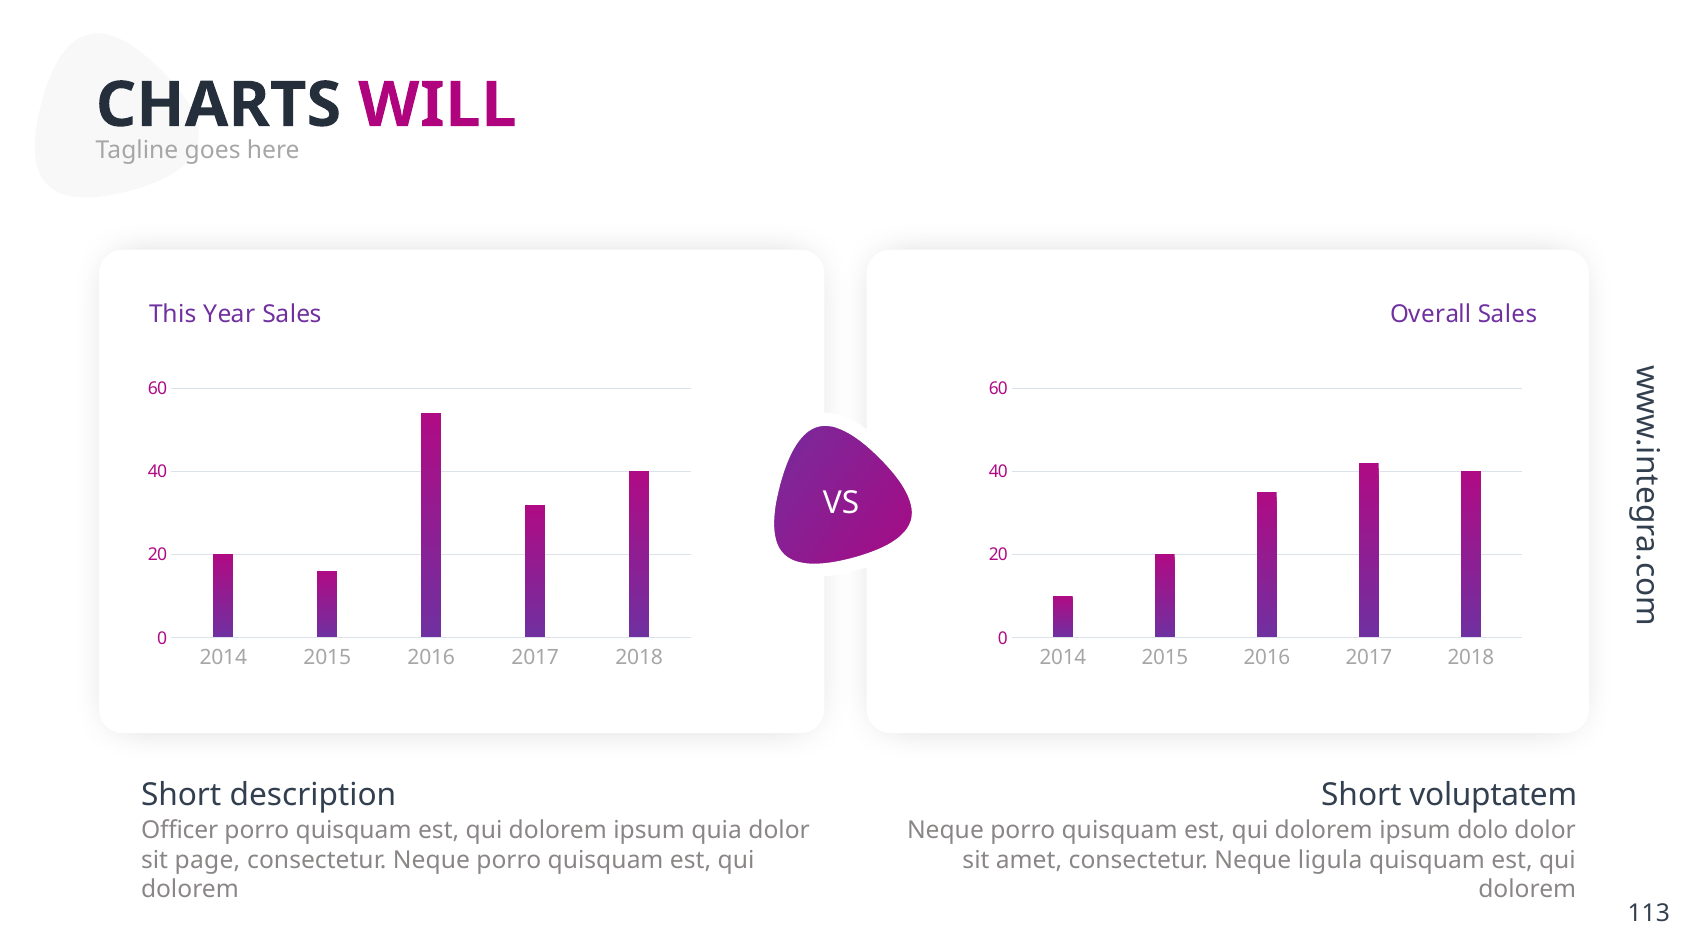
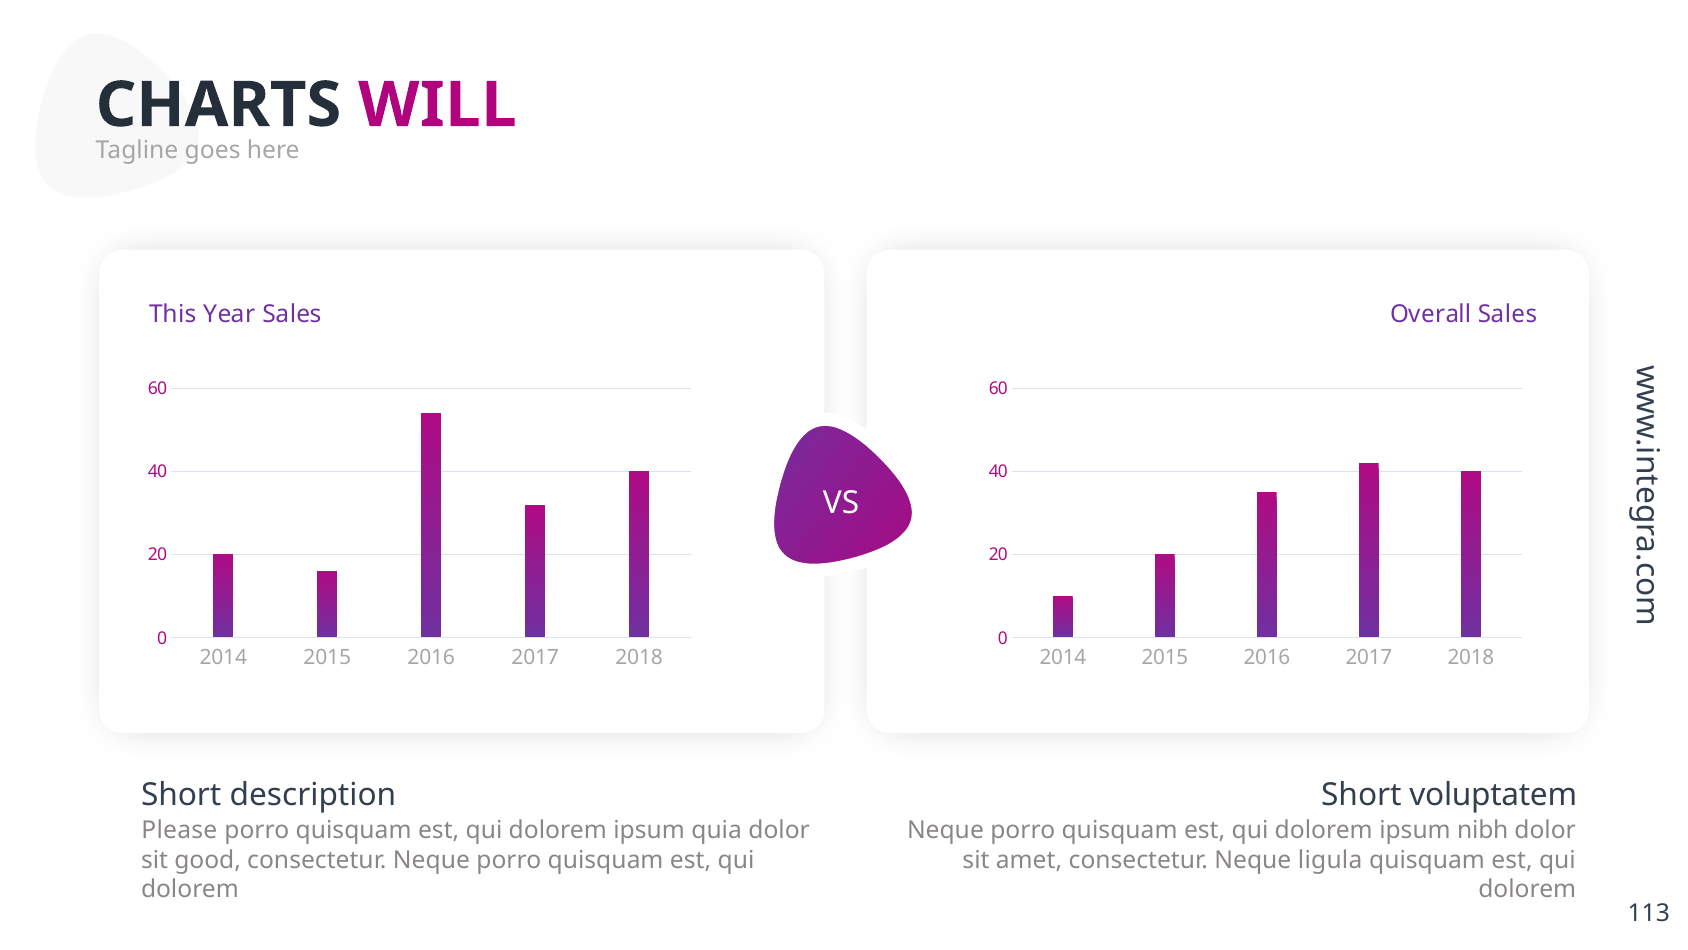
Officer: Officer -> Please
dolo: dolo -> nibh
page: page -> good
